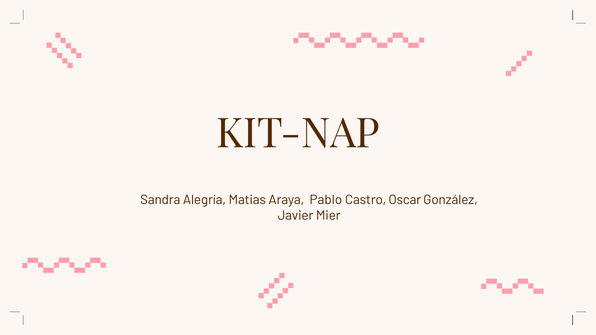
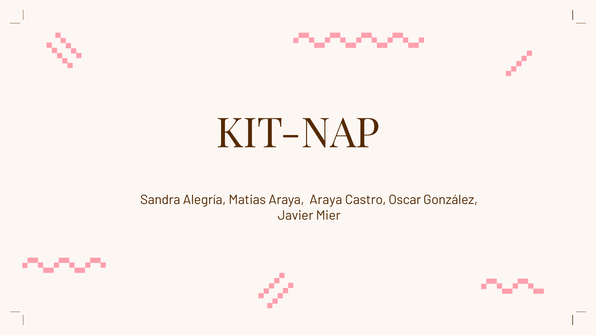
Araya Pablo: Pablo -> Araya
